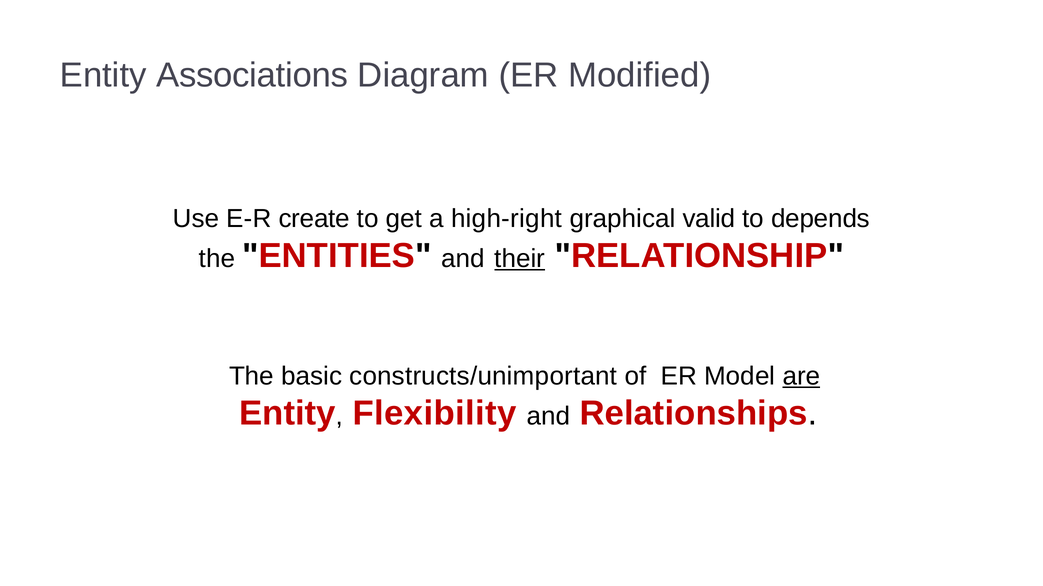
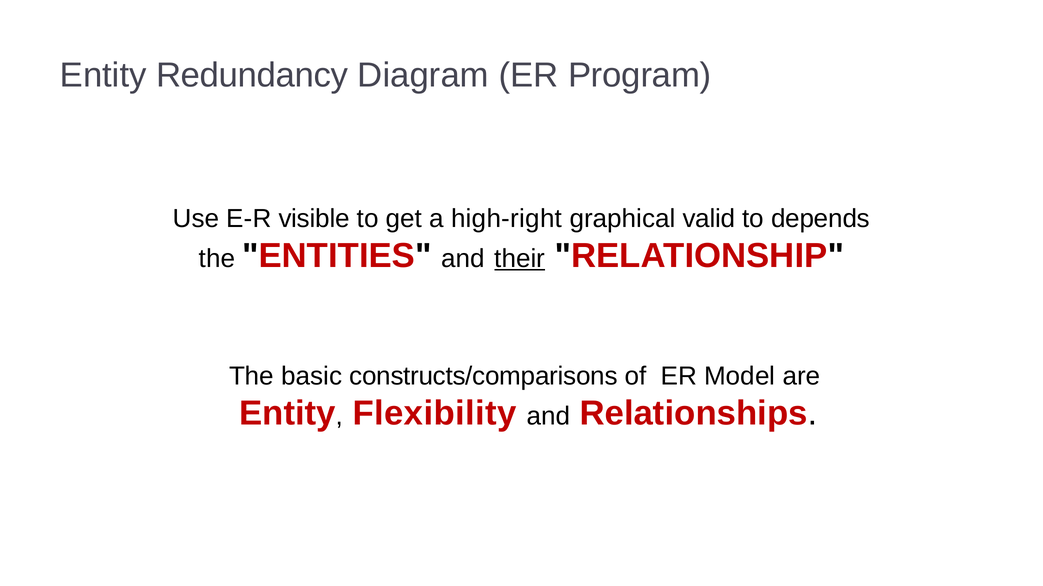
Associations: Associations -> Redundancy
Modified: Modified -> Program
create: create -> visible
constructs/unimportant: constructs/unimportant -> constructs/comparisons
are underline: present -> none
